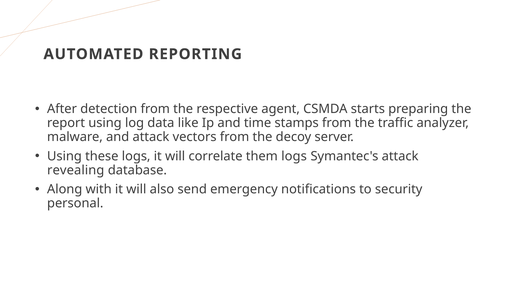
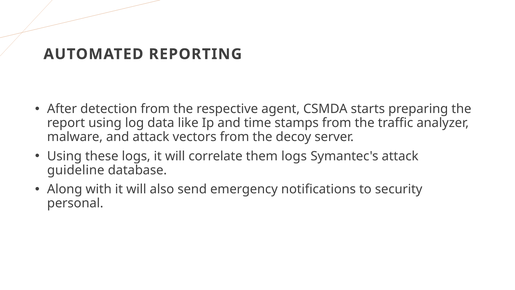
revealing: revealing -> guideline
